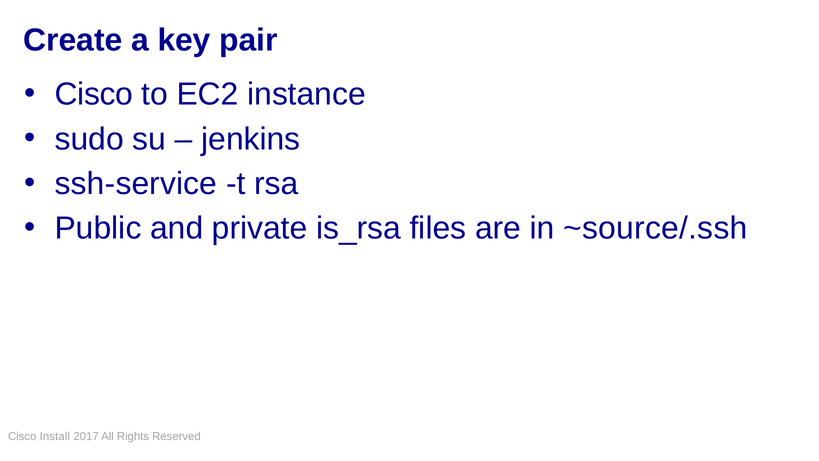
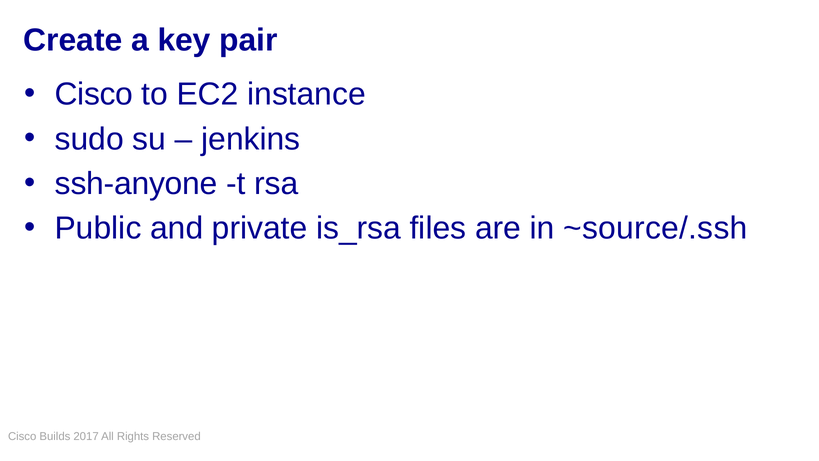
ssh-service: ssh-service -> ssh-anyone
Install: Install -> Builds
